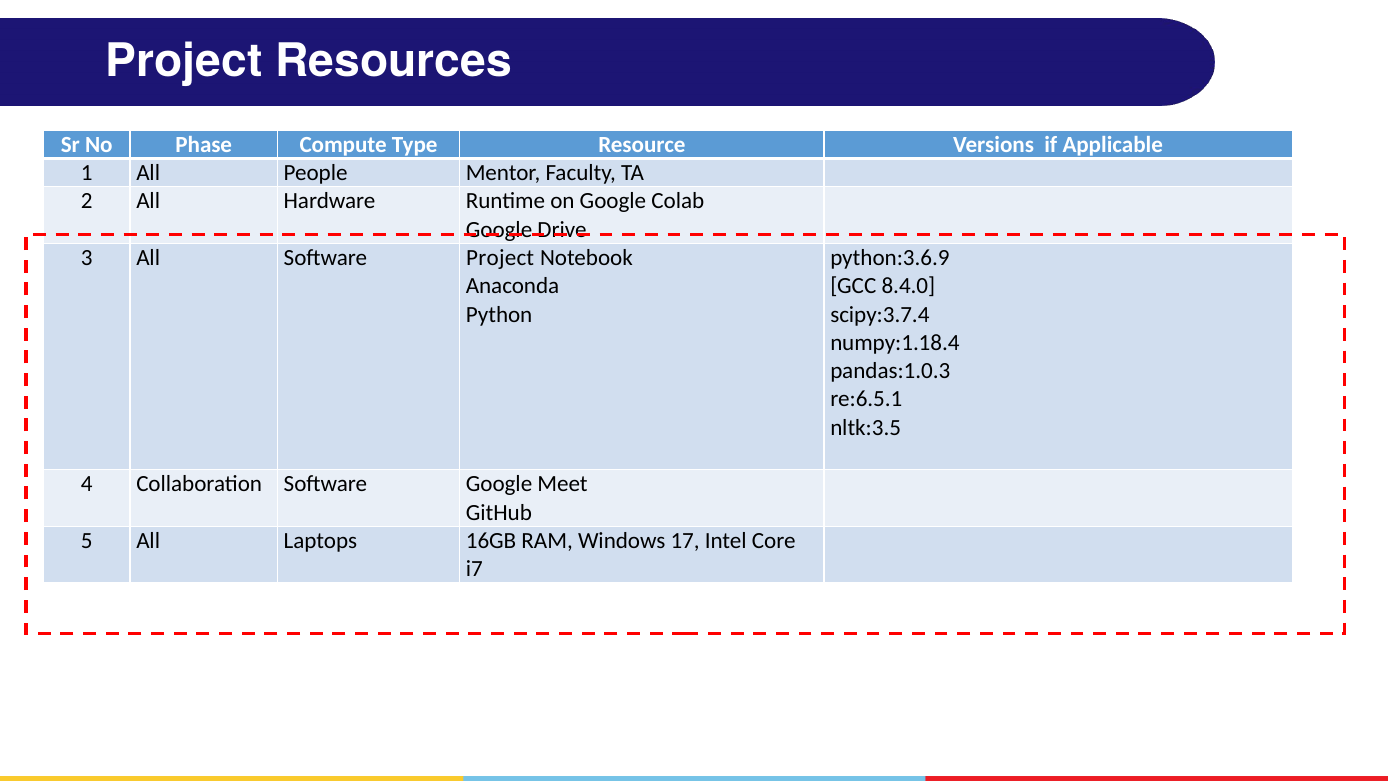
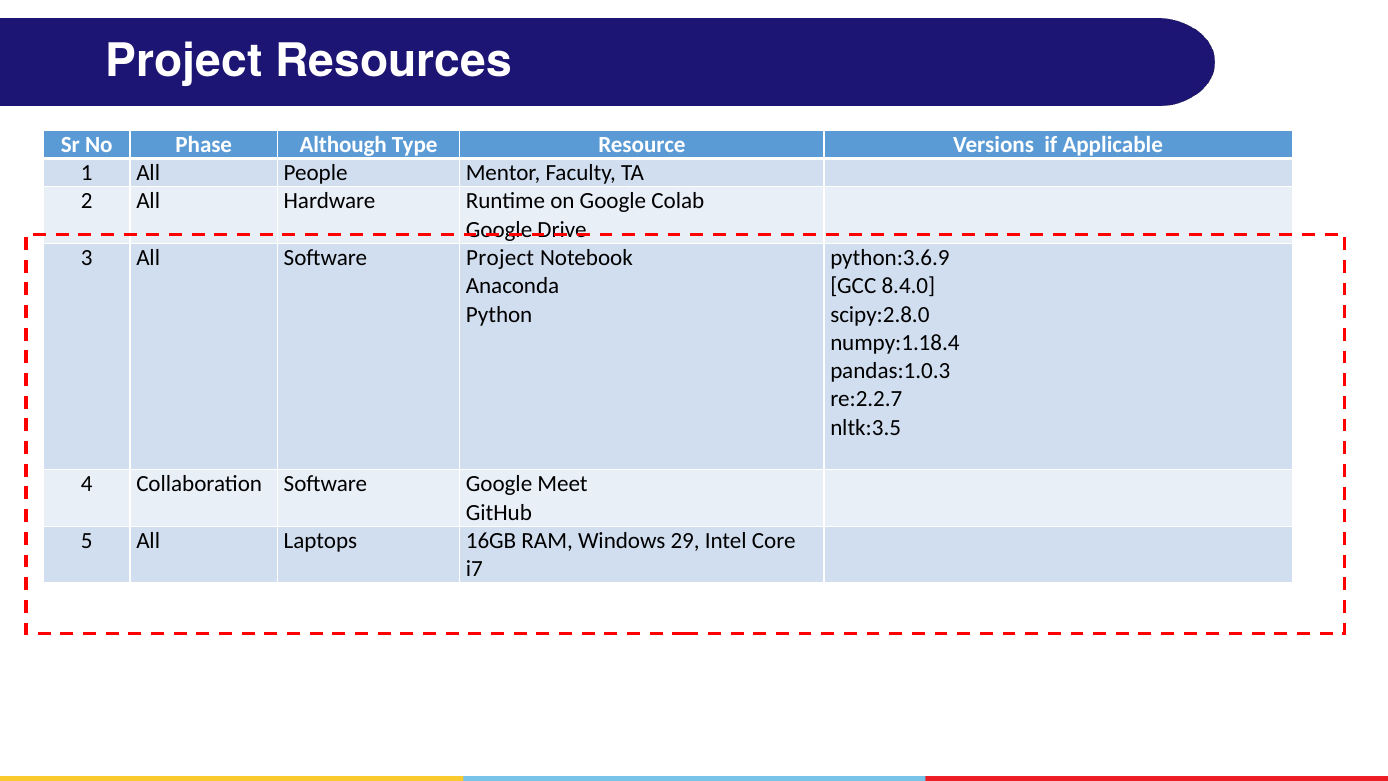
Compute: Compute -> Although
scipy:3.7.4: scipy:3.7.4 -> scipy:2.8.0
re:6.5.1: re:6.5.1 -> re:2.2.7
17: 17 -> 29
